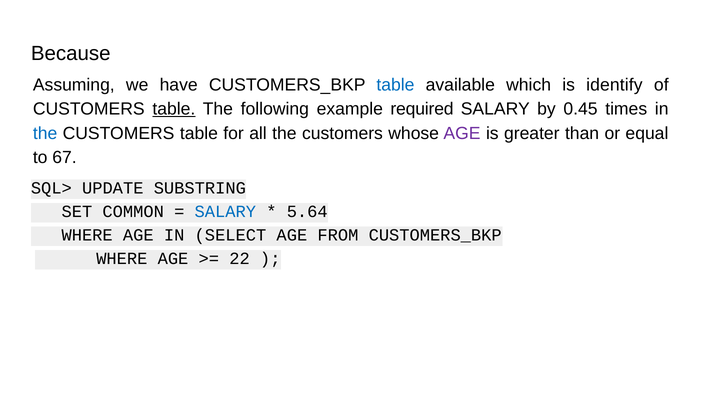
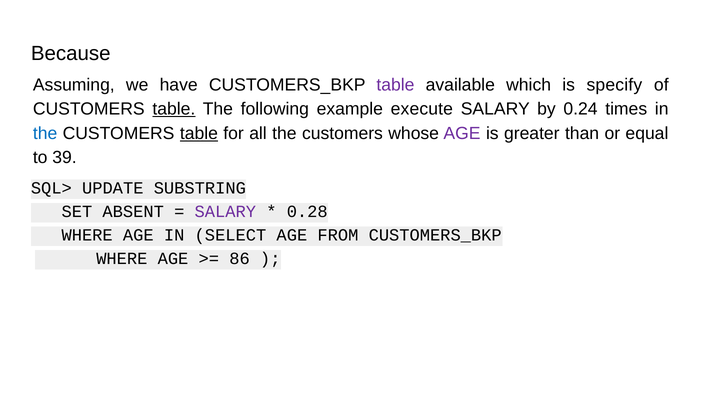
table at (395, 85) colour: blue -> purple
identify: identify -> specify
required: required -> execute
0.45: 0.45 -> 0.24
table at (199, 133) underline: none -> present
67: 67 -> 39
COMMON: COMMON -> ABSENT
SALARY at (225, 212) colour: blue -> purple
5.64: 5.64 -> 0.28
22: 22 -> 86
